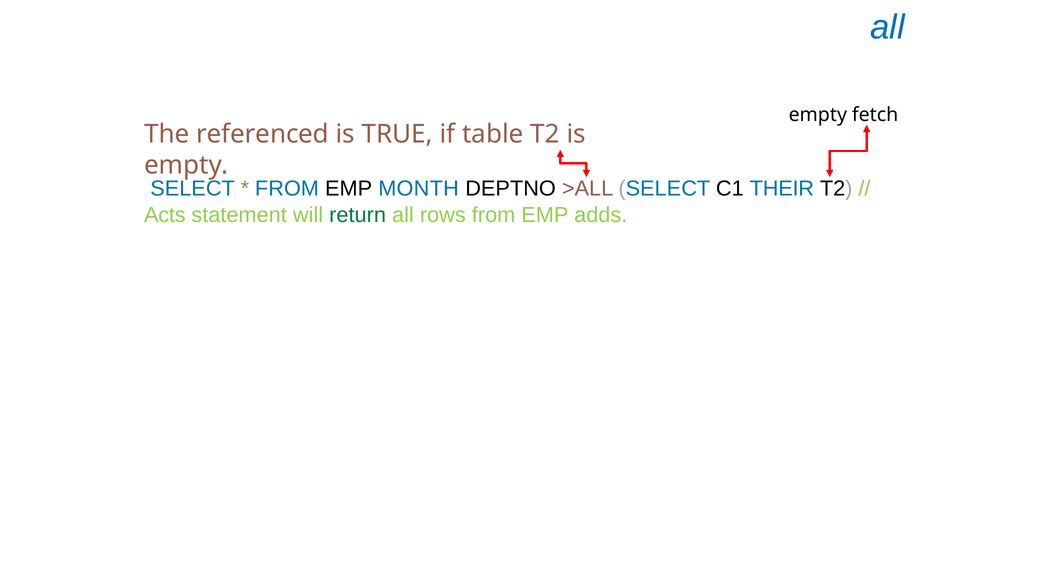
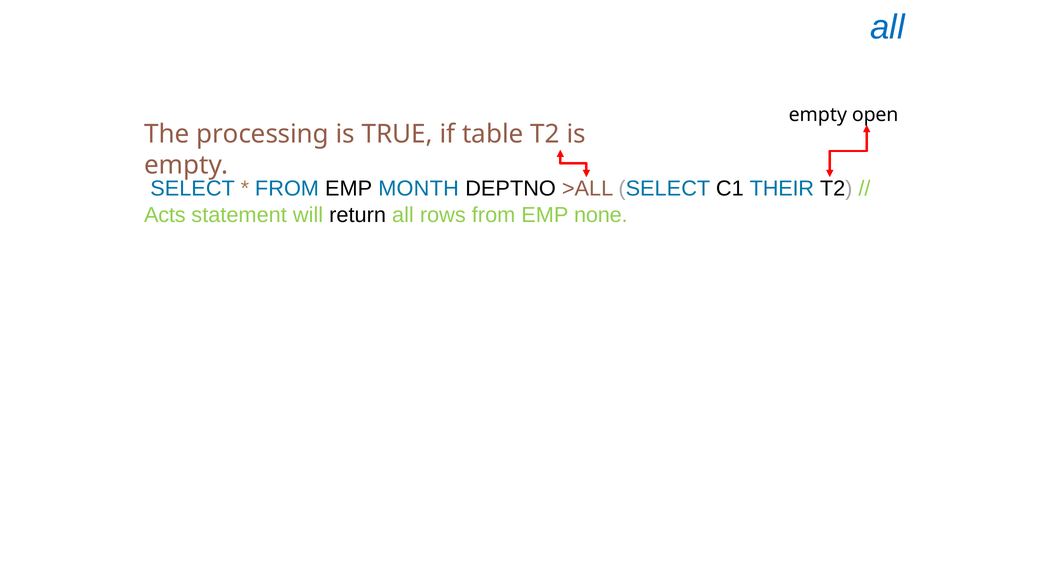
fetch: fetch -> open
referenced: referenced -> processing
return colour: green -> black
adds: adds -> none
